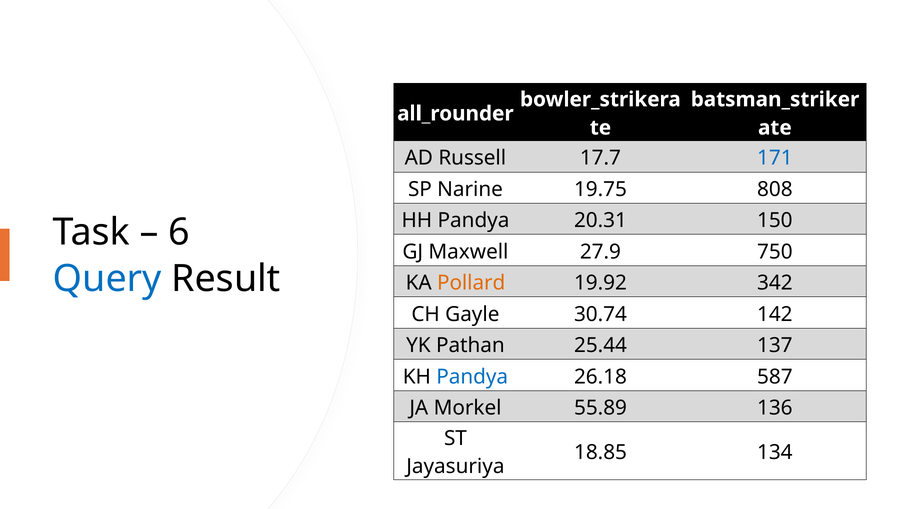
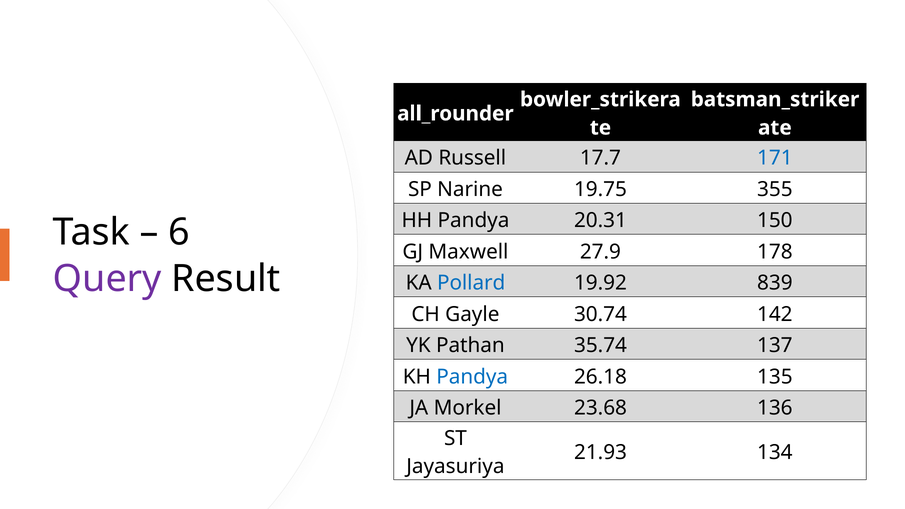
808: 808 -> 355
750: 750 -> 178
Query colour: blue -> purple
Pollard colour: orange -> blue
342: 342 -> 839
25.44: 25.44 -> 35.74
587: 587 -> 135
55.89: 55.89 -> 23.68
18.85: 18.85 -> 21.93
